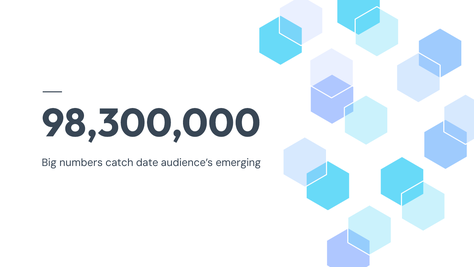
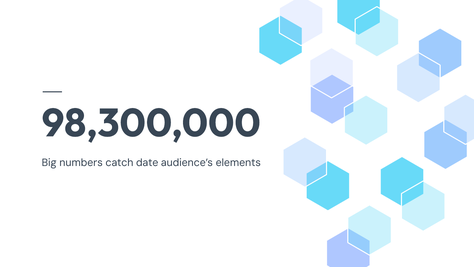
emerging: emerging -> elements
